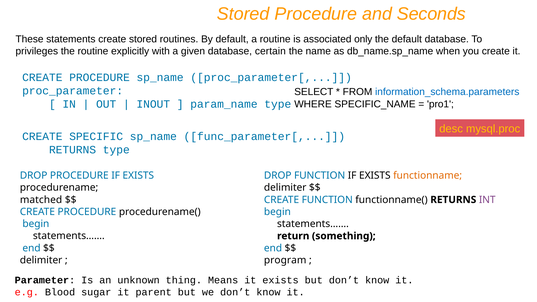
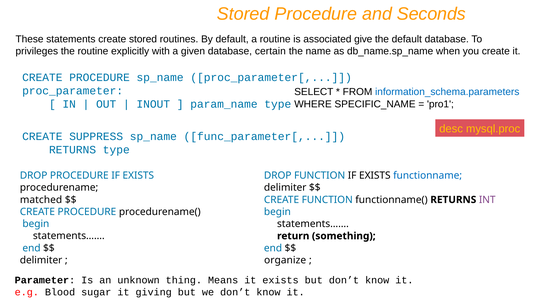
only: only -> give
SPECIFIC: SPECIFIC -> SUPPRESS
functionname colour: orange -> blue
program: program -> organize
parent: parent -> giving
